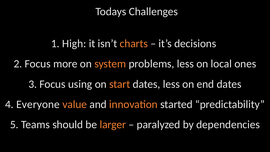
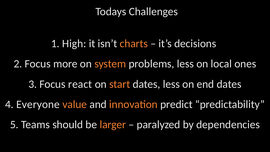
using: using -> react
started: started -> predict
